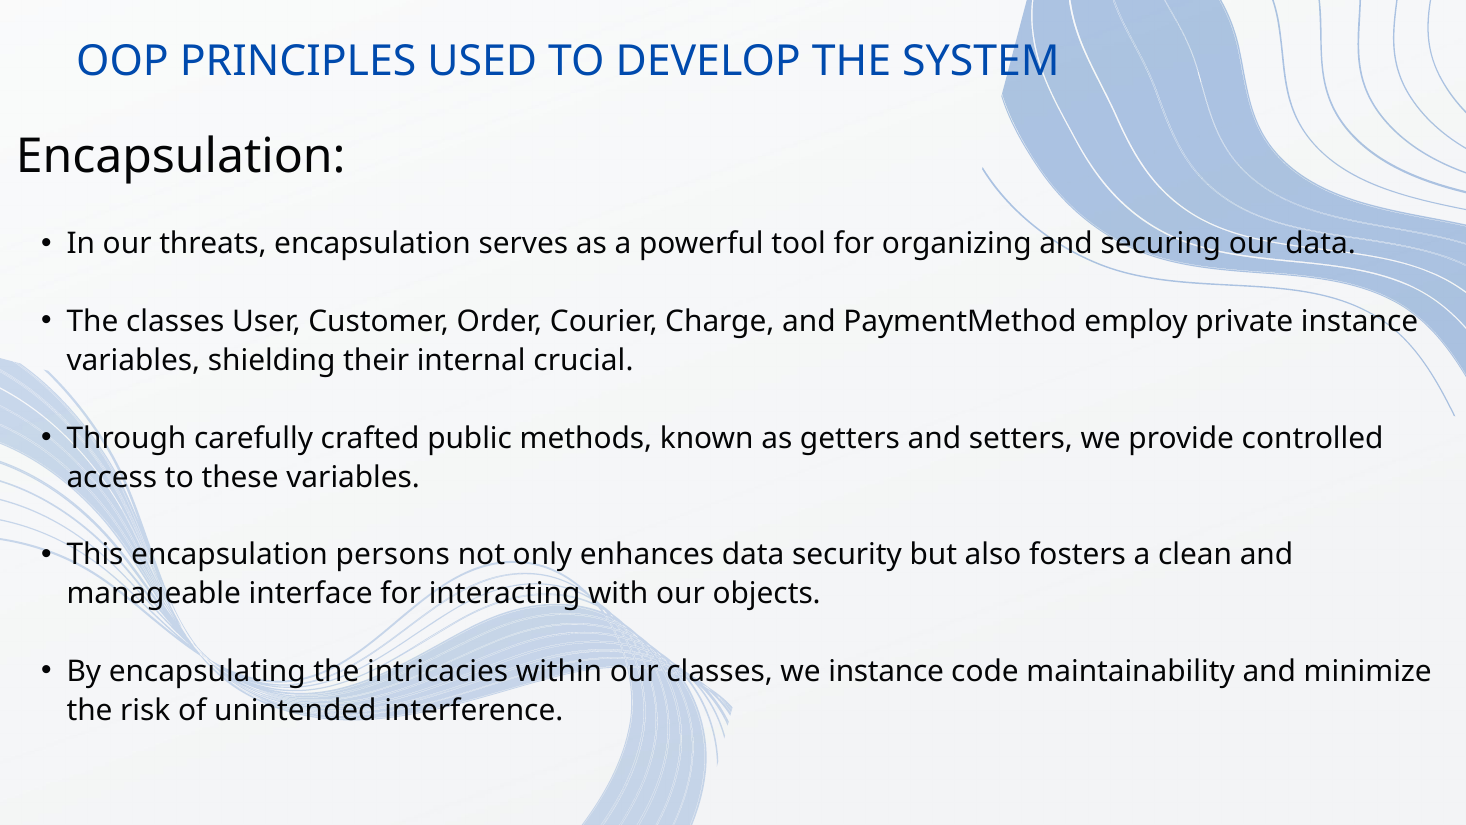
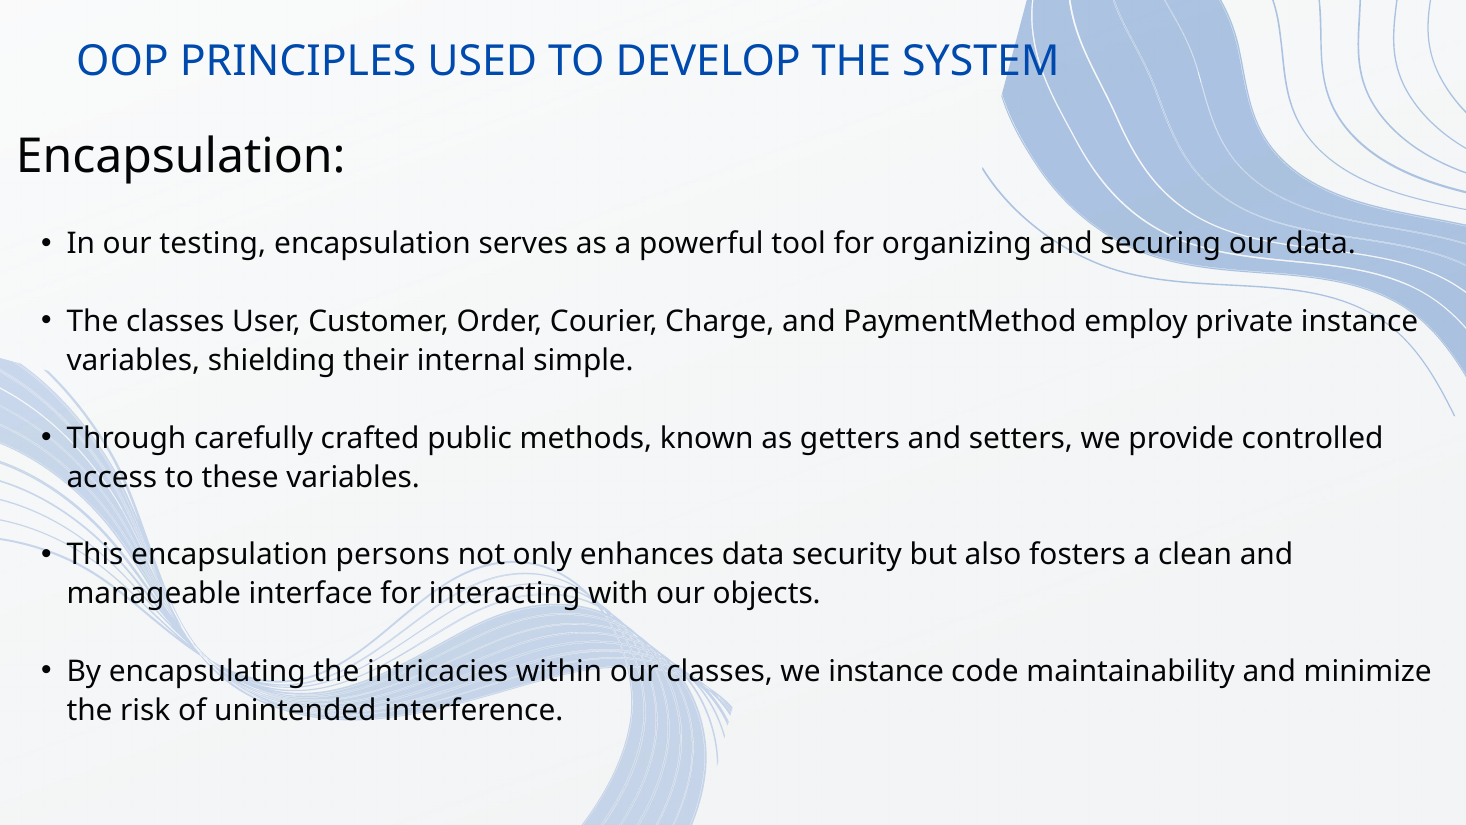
threats: threats -> testing
crucial: crucial -> simple
